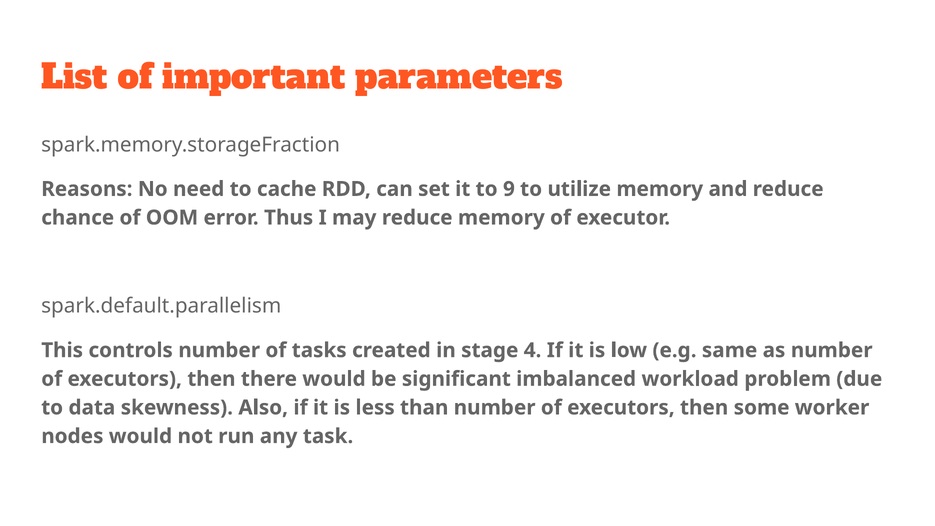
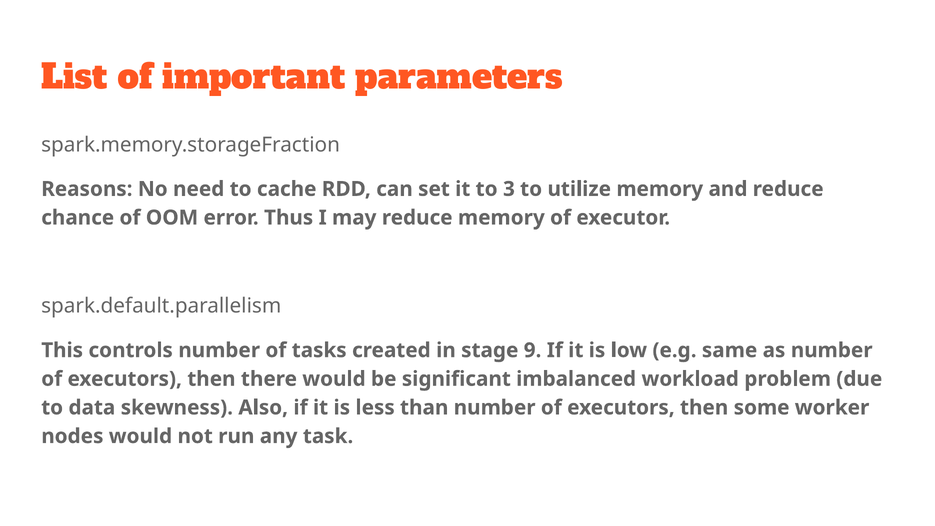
9: 9 -> 3
4: 4 -> 9
